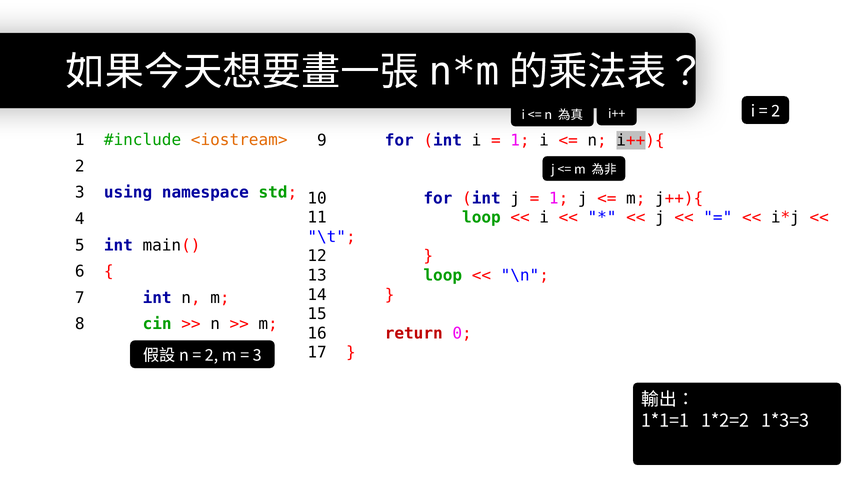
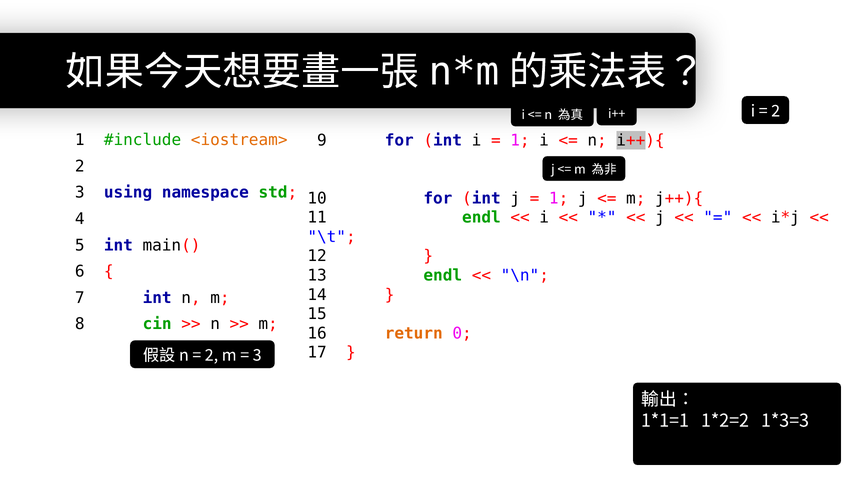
11 loop: loop -> endl
13 loop: loop -> endl
return colour: red -> orange
